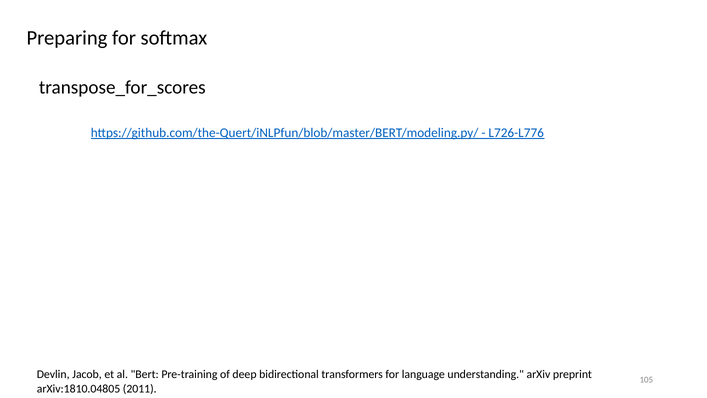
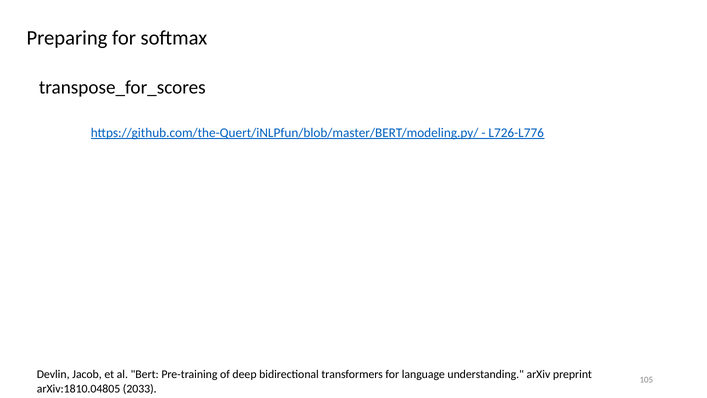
2011: 2011 -> 2033
